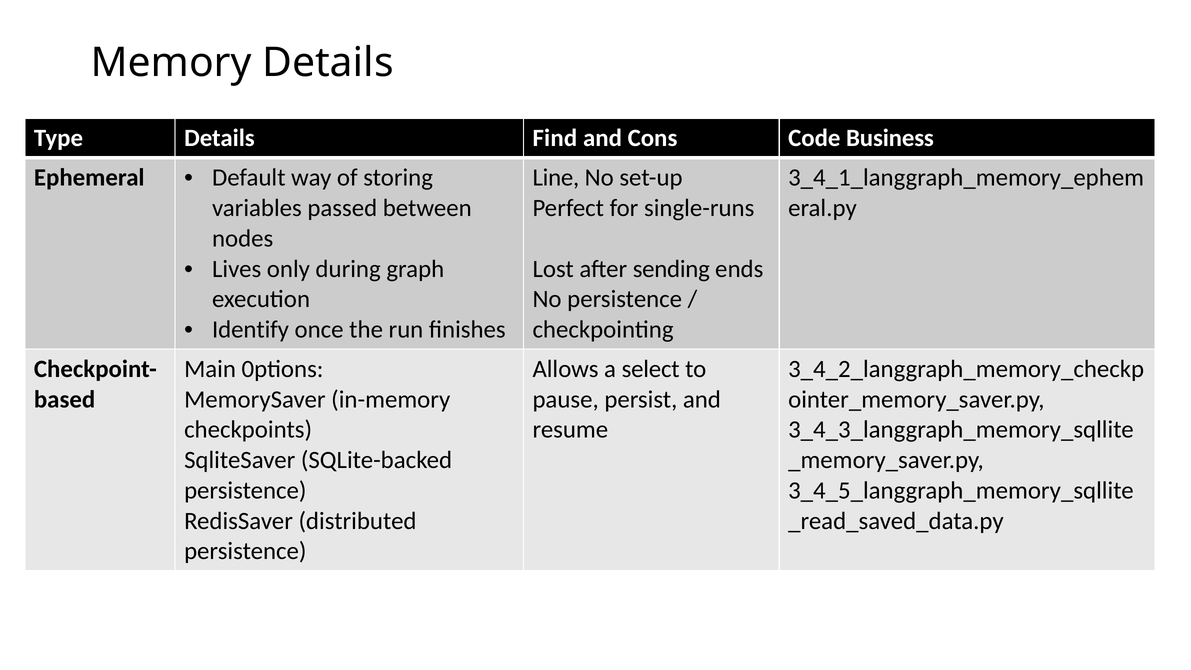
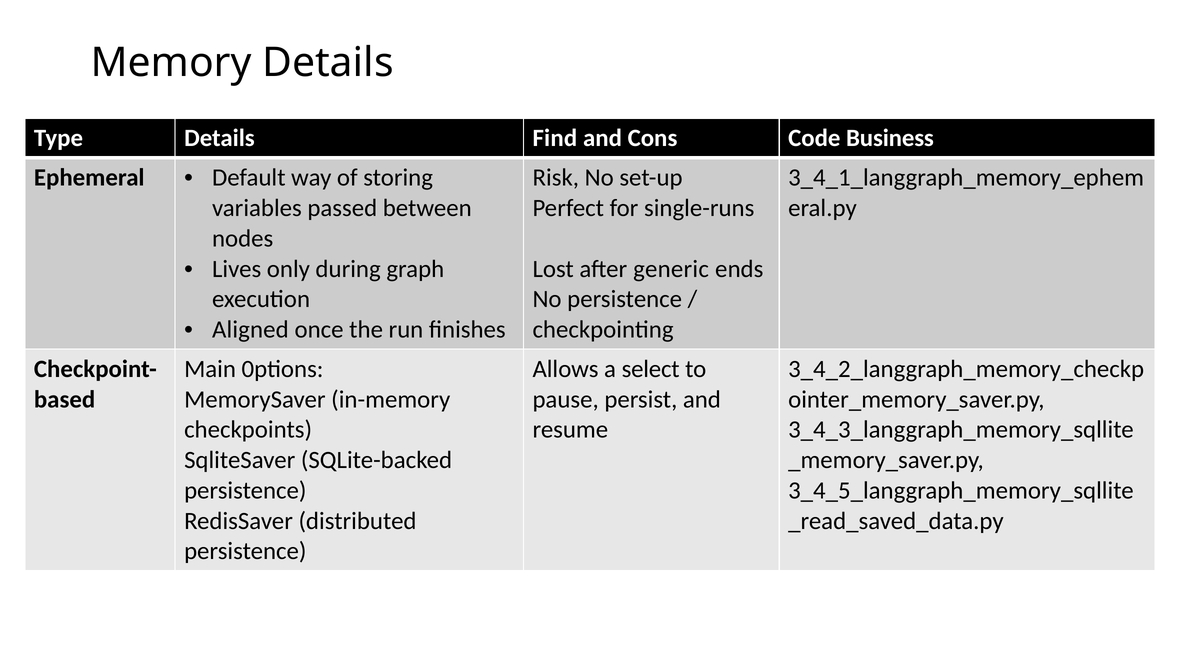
Line: Line -> Risk
sending: sending -> generic
Identify: Identify -> Aligned
